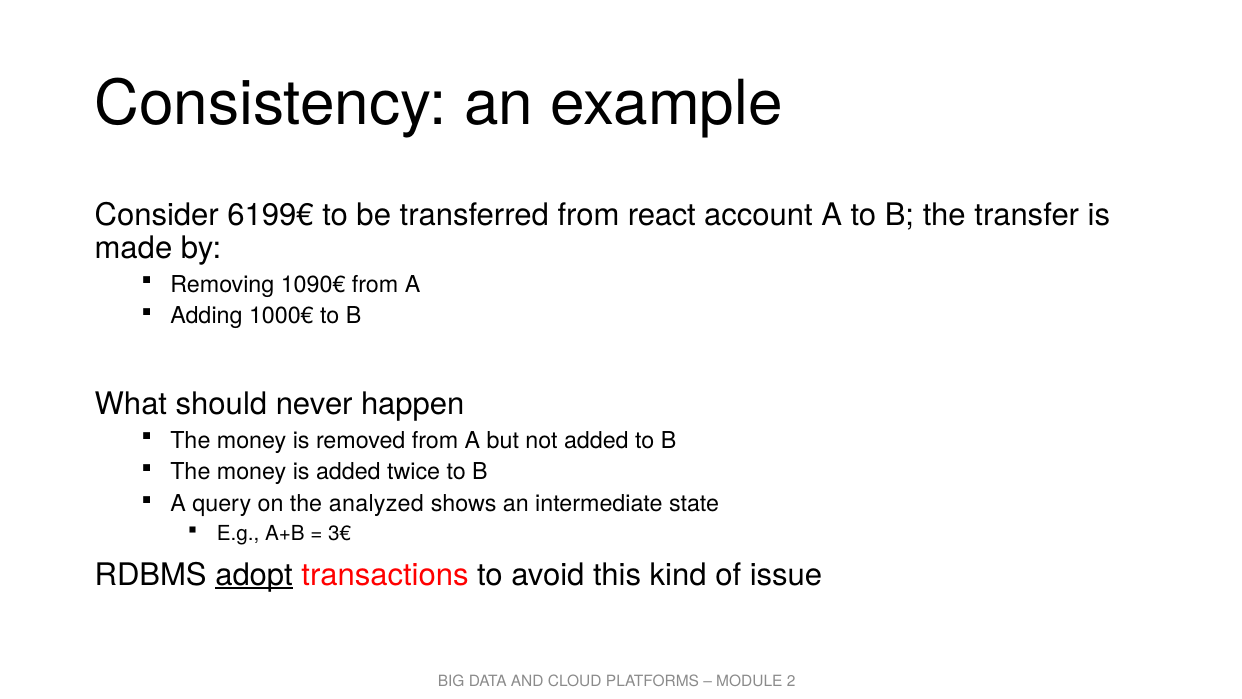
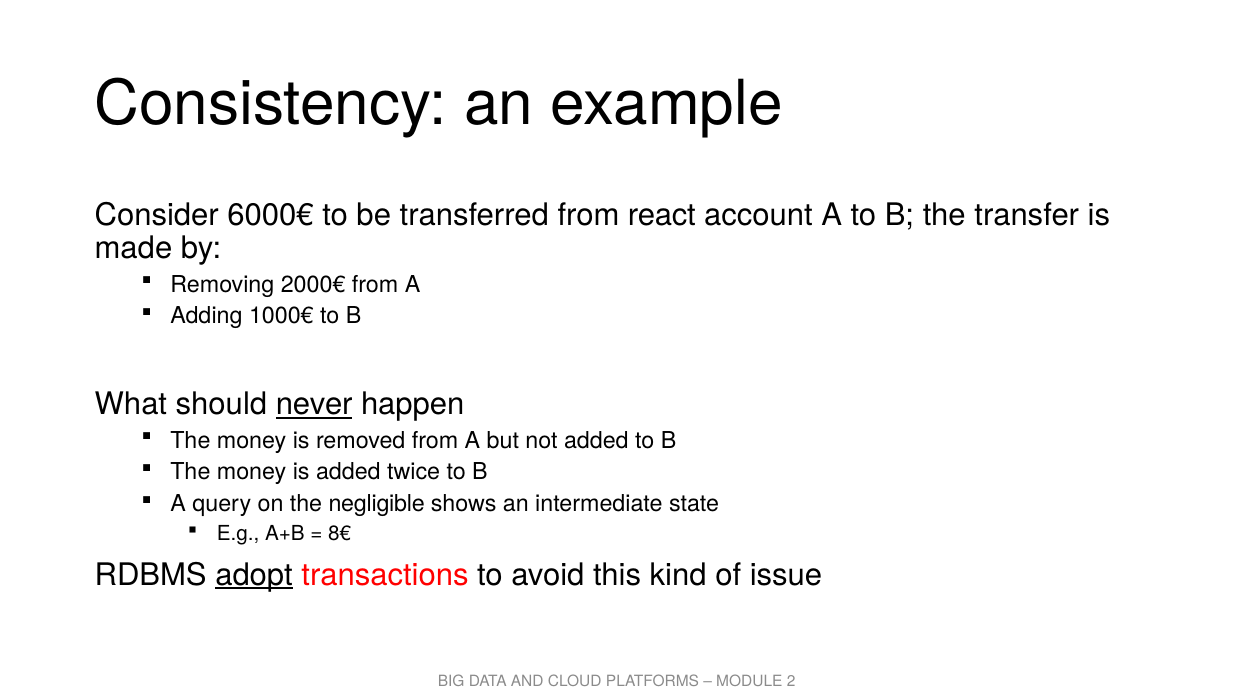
6199€: 6199€ -> 6000€
1090€: 1090€ -> 2000€
never underline: none -> present
analyzed: analyzed -> negligible
3€: 3€ -> 8€
